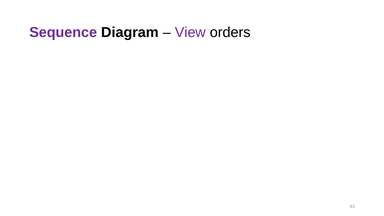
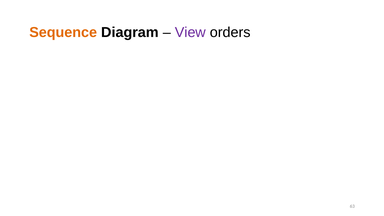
Sequence colour: purple -> orange
